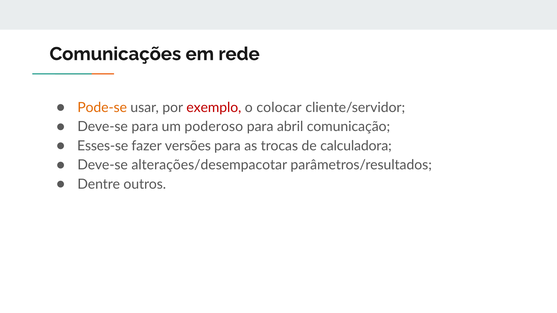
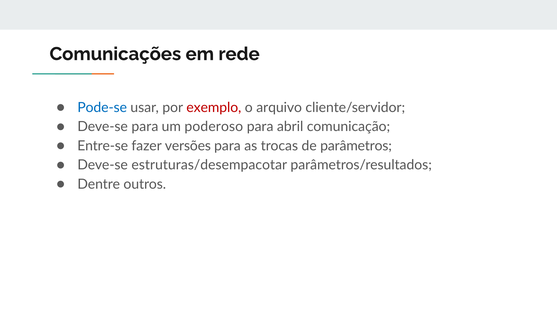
Pode-se colour: orange -> blue
colocar: colocar -> arquivo
Esses-se: Esses-se -> Entre-se
calculadora: calculadora -> parâmetros
alterações/desempacotar: alterações/desempacotar -> estruturas/desempacotar
